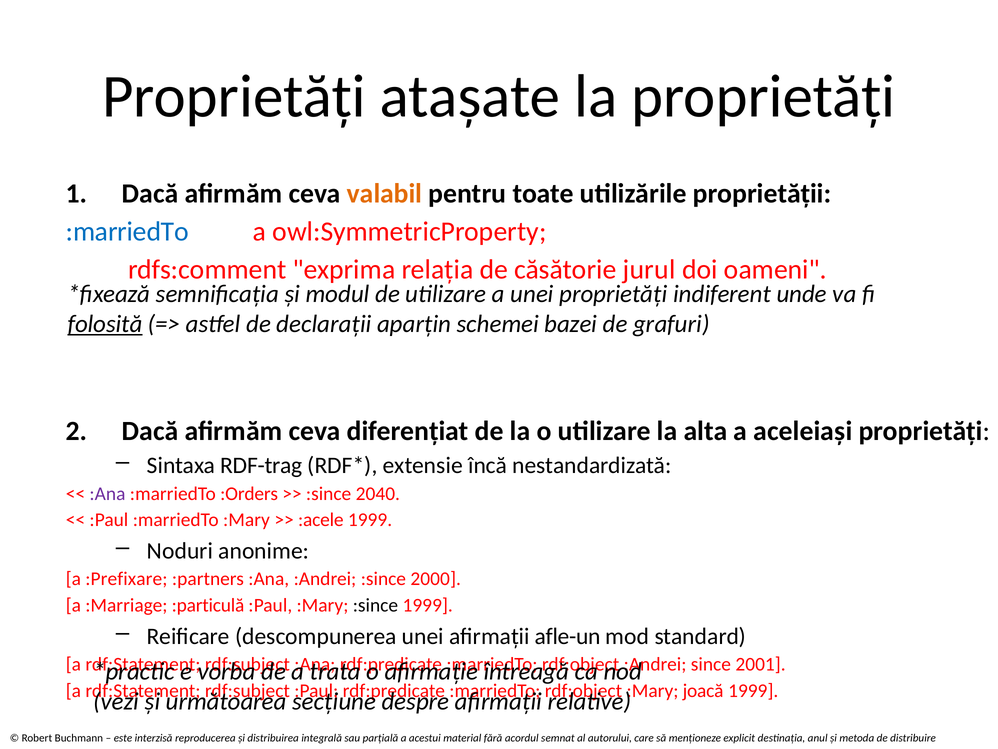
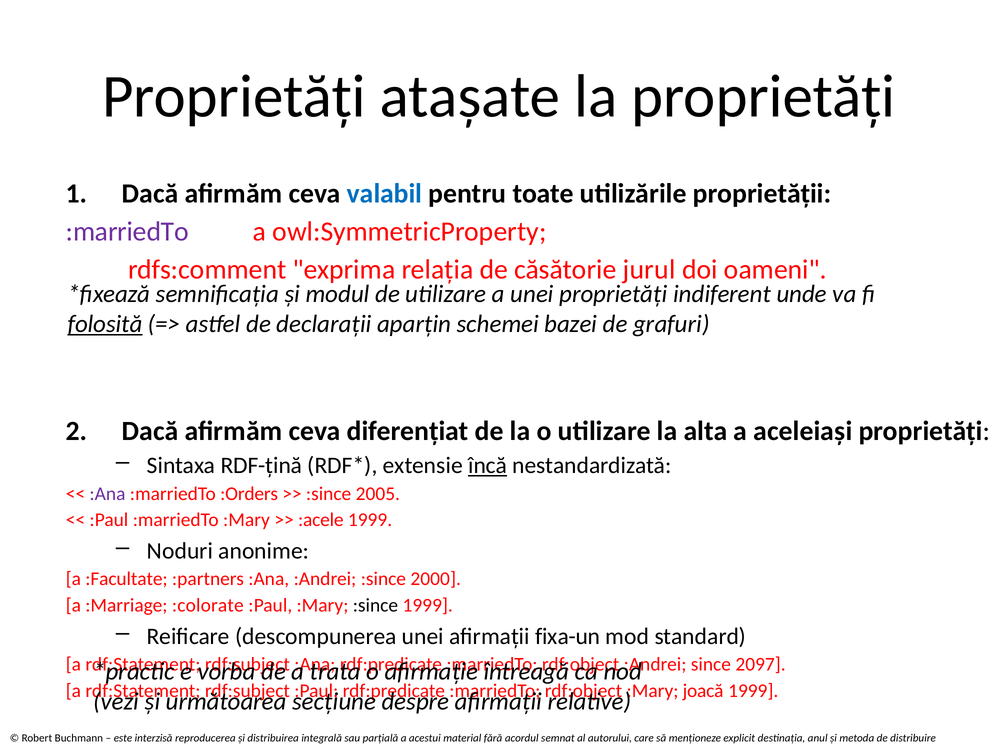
valabil colour: orange -> blue
:marriedTo at (127, 231) colour: blue -> purple
RDF-trag: RDF-trag -> RDF-țină
încă underline: none -> present
2040: 2040 -> 2005
:Prefixare: :Prefixare -> :Facultate
:particulă: :particulă -> :colorate
afle-un: afle-un -> fixa-un
2001: 2001 -> 2097
